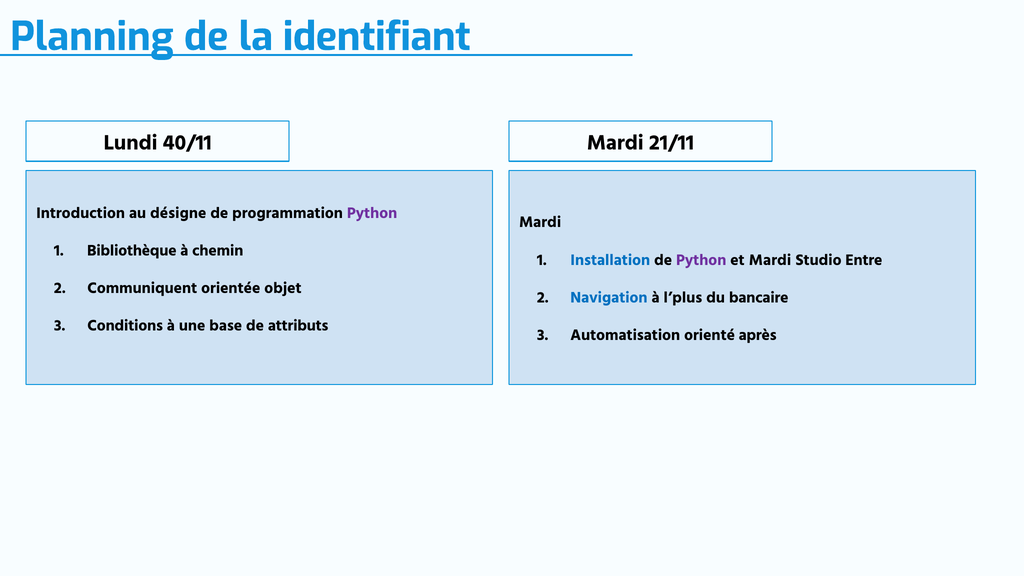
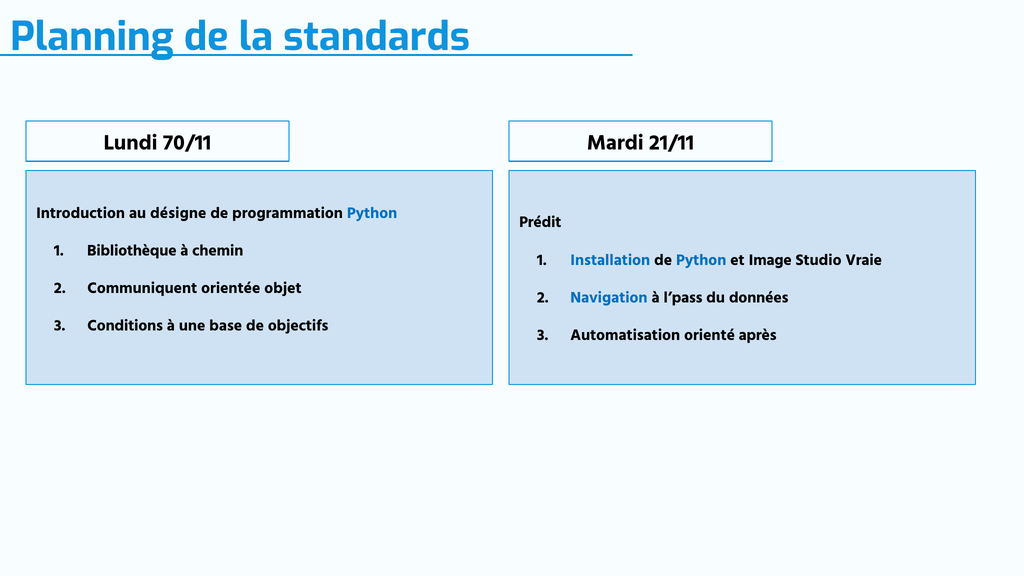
identifiant: identifiant -> standards
40/11: 40/11 -> 70/11
Python at (372, 213) colour: purple -> blue
Mardi at (540, 222): Mardi -> Prédit
Python at (701, 260) colour: purple -> blue
et Mardi: Mardi -> Image
Entre: Entre -> Vraie
l’plus: l’plus -> l’pass
bancaire: bancaire -> données
attributs: attributs -> objectifs
